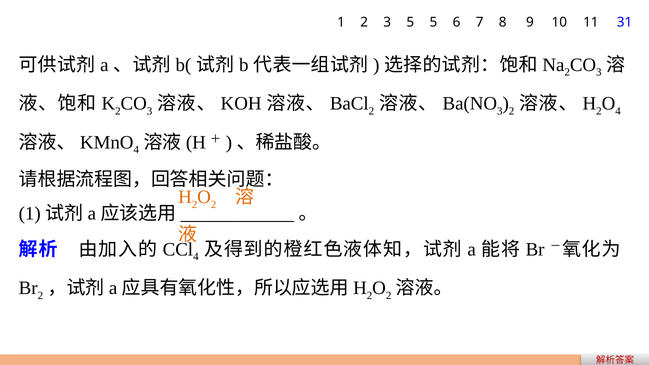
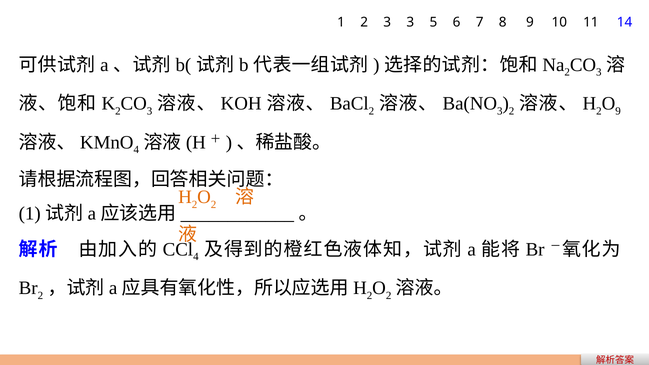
3 5: 5 -> 3
31: 31 -> 14
4 at (618, 111): 4 -> 9
